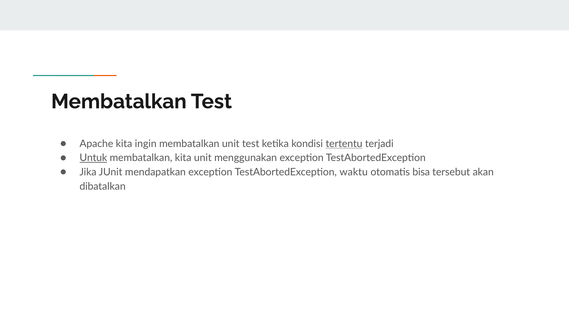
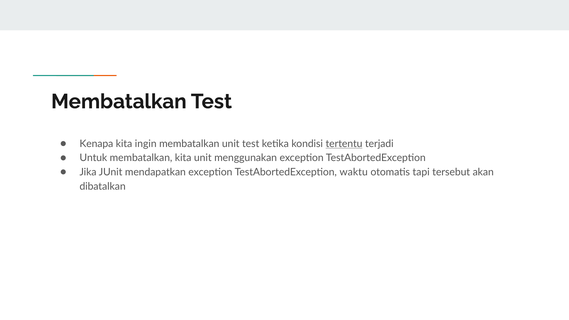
Apache: Apache -> Kenapa
Untuk underline: present -> none
bisa: bisa -> tapi
